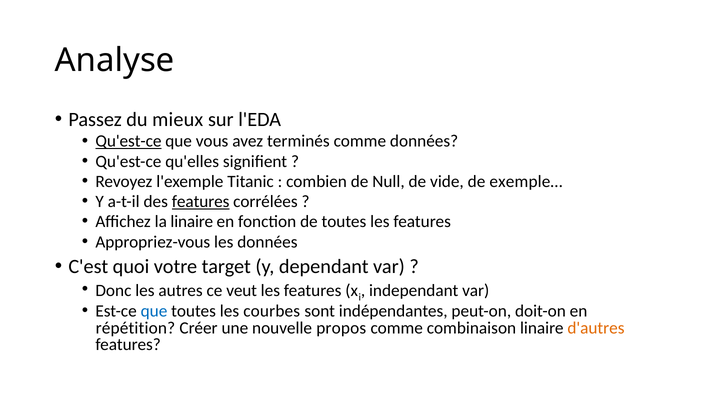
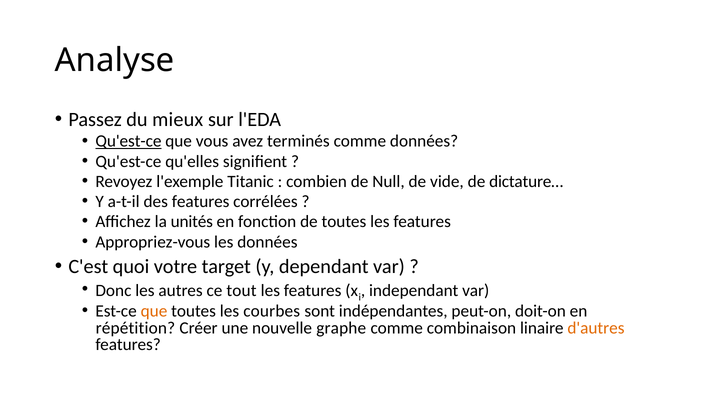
exemple…: exemple… -> dictature…
features at (201, 202) underline: present -> none
la linaire: linaire -> unités
veut: veut -> tout
que at (154, 311) colour: blue -> orange
propos: propos -> graphe
